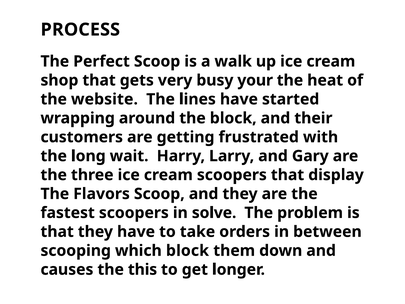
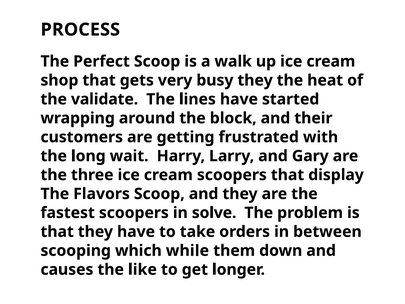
busy your: your -> they
website: website -> validate
which block: block -> while
this: this -> like
